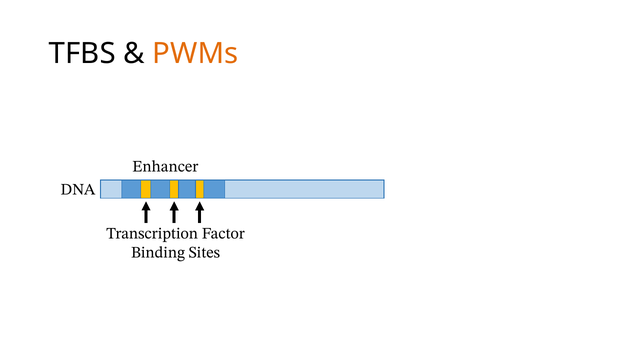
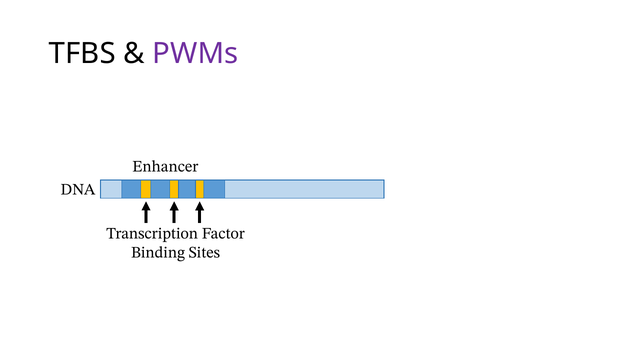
PWMs colour: orange -> purple
